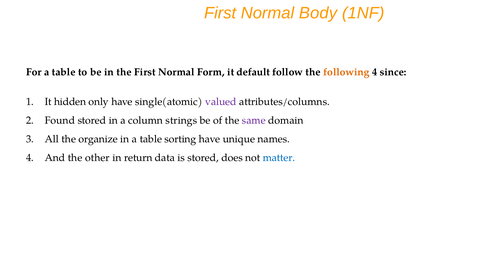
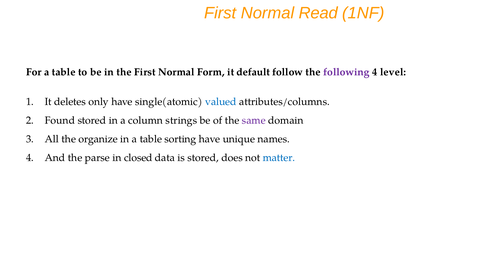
Body: Body -> Read
following colour: orange -> purple
since: since -> level
hidden: hidden -> deletes
valued colour: purple -> blue
other: other -> parse
return: return -> closed
